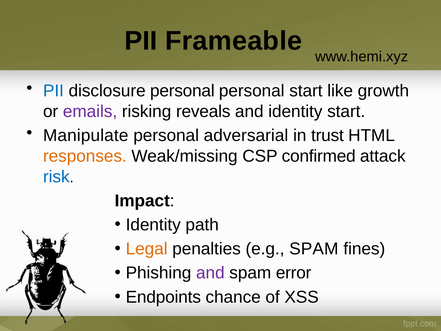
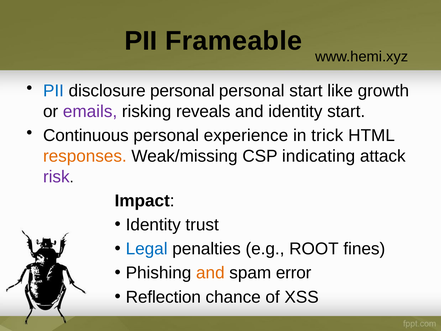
Manipulate: Manipulate -> Continuous
adversarial: adversarial -> experience
trust: trust -> trick
confirmed: confirmed -> indicating
risk colour: blue -> purple
path: path -> trust
Legal colour: orange -> blue
e.g SPAM: SPAM -> ROOT
and at (210, 273) colour: purple -> orange
Endpoints: Endpoints -> Reflection
